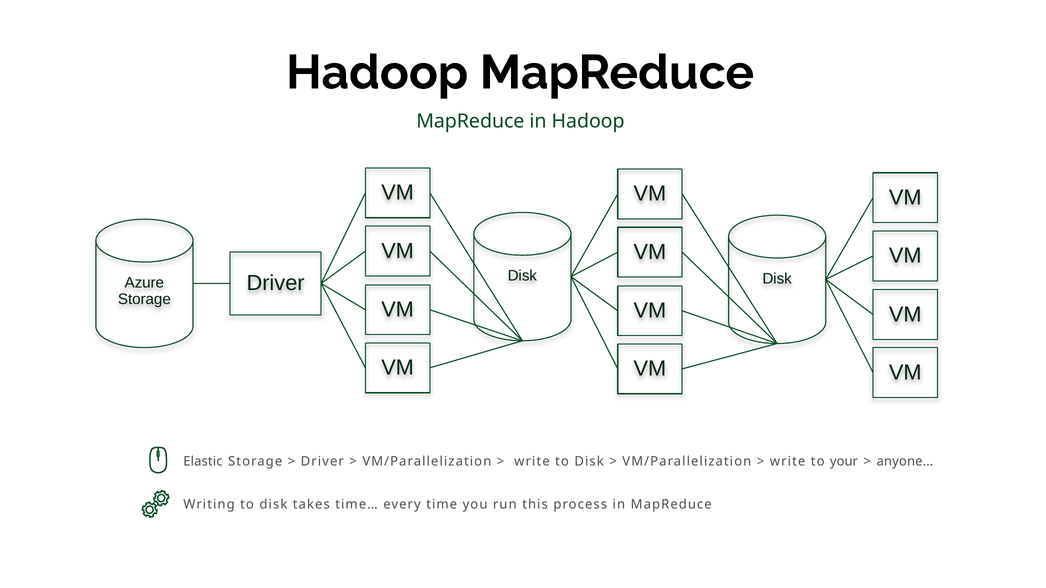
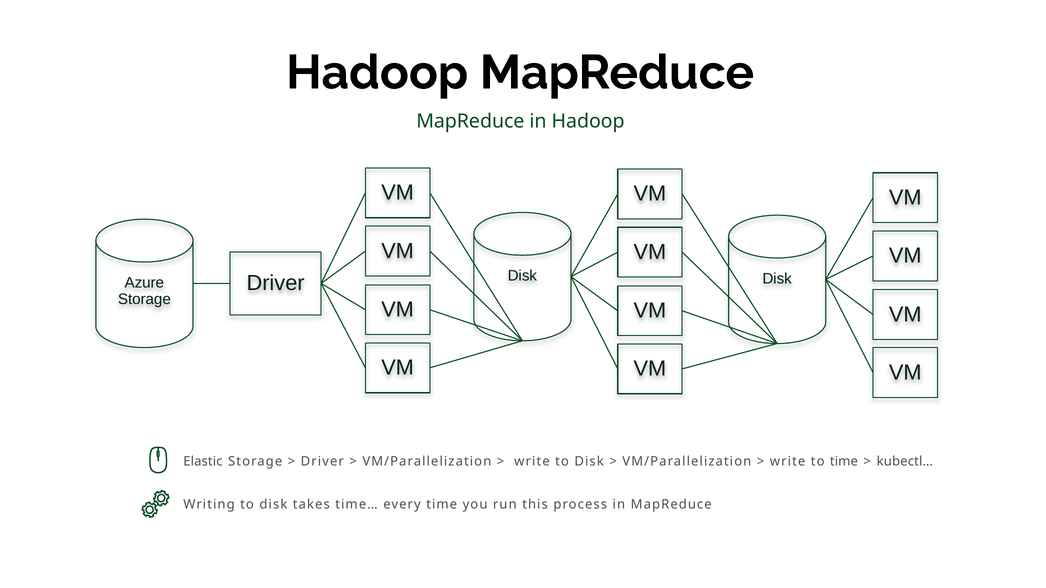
to your: your -> time
anyone…: anyone… -> kubectl…
